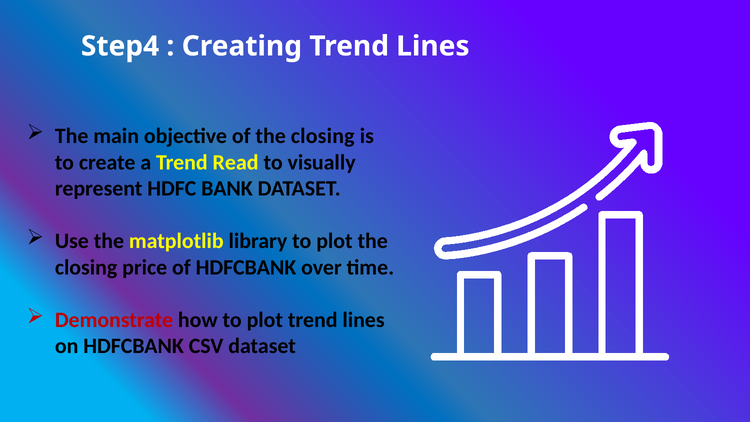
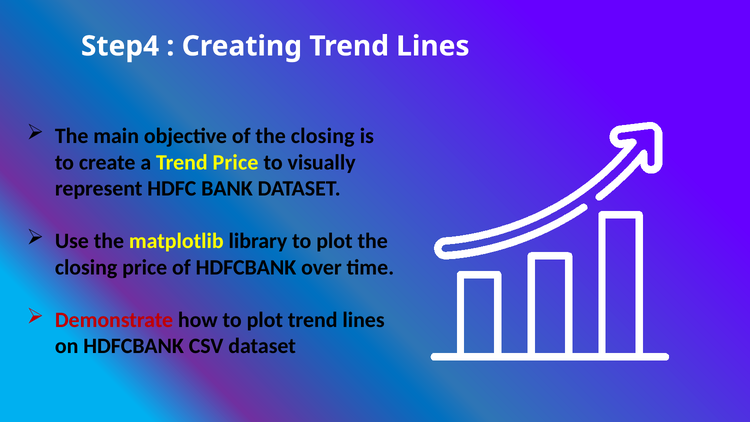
Trend Read: Read -> Price
